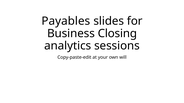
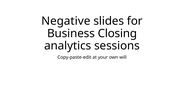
Payables: Payables -> Negative
